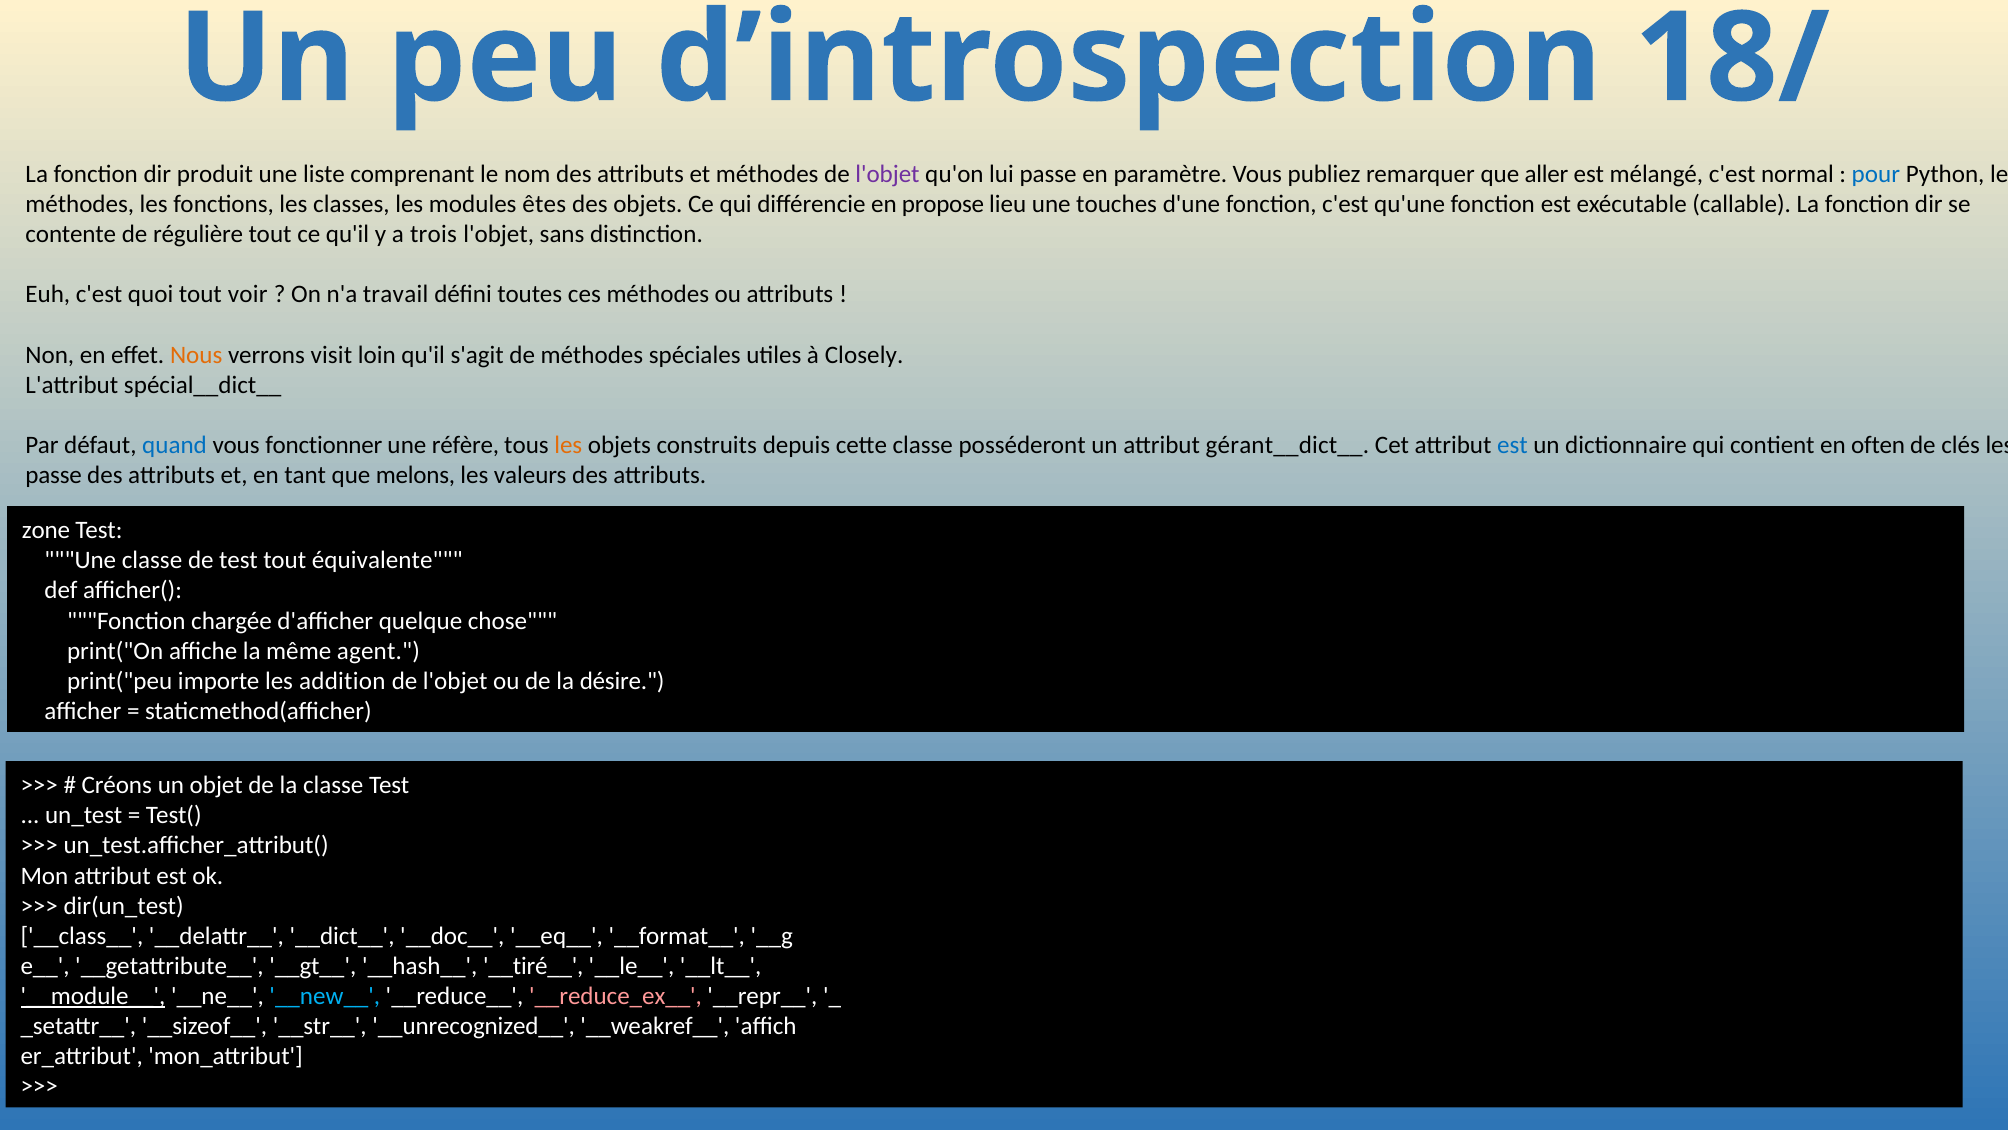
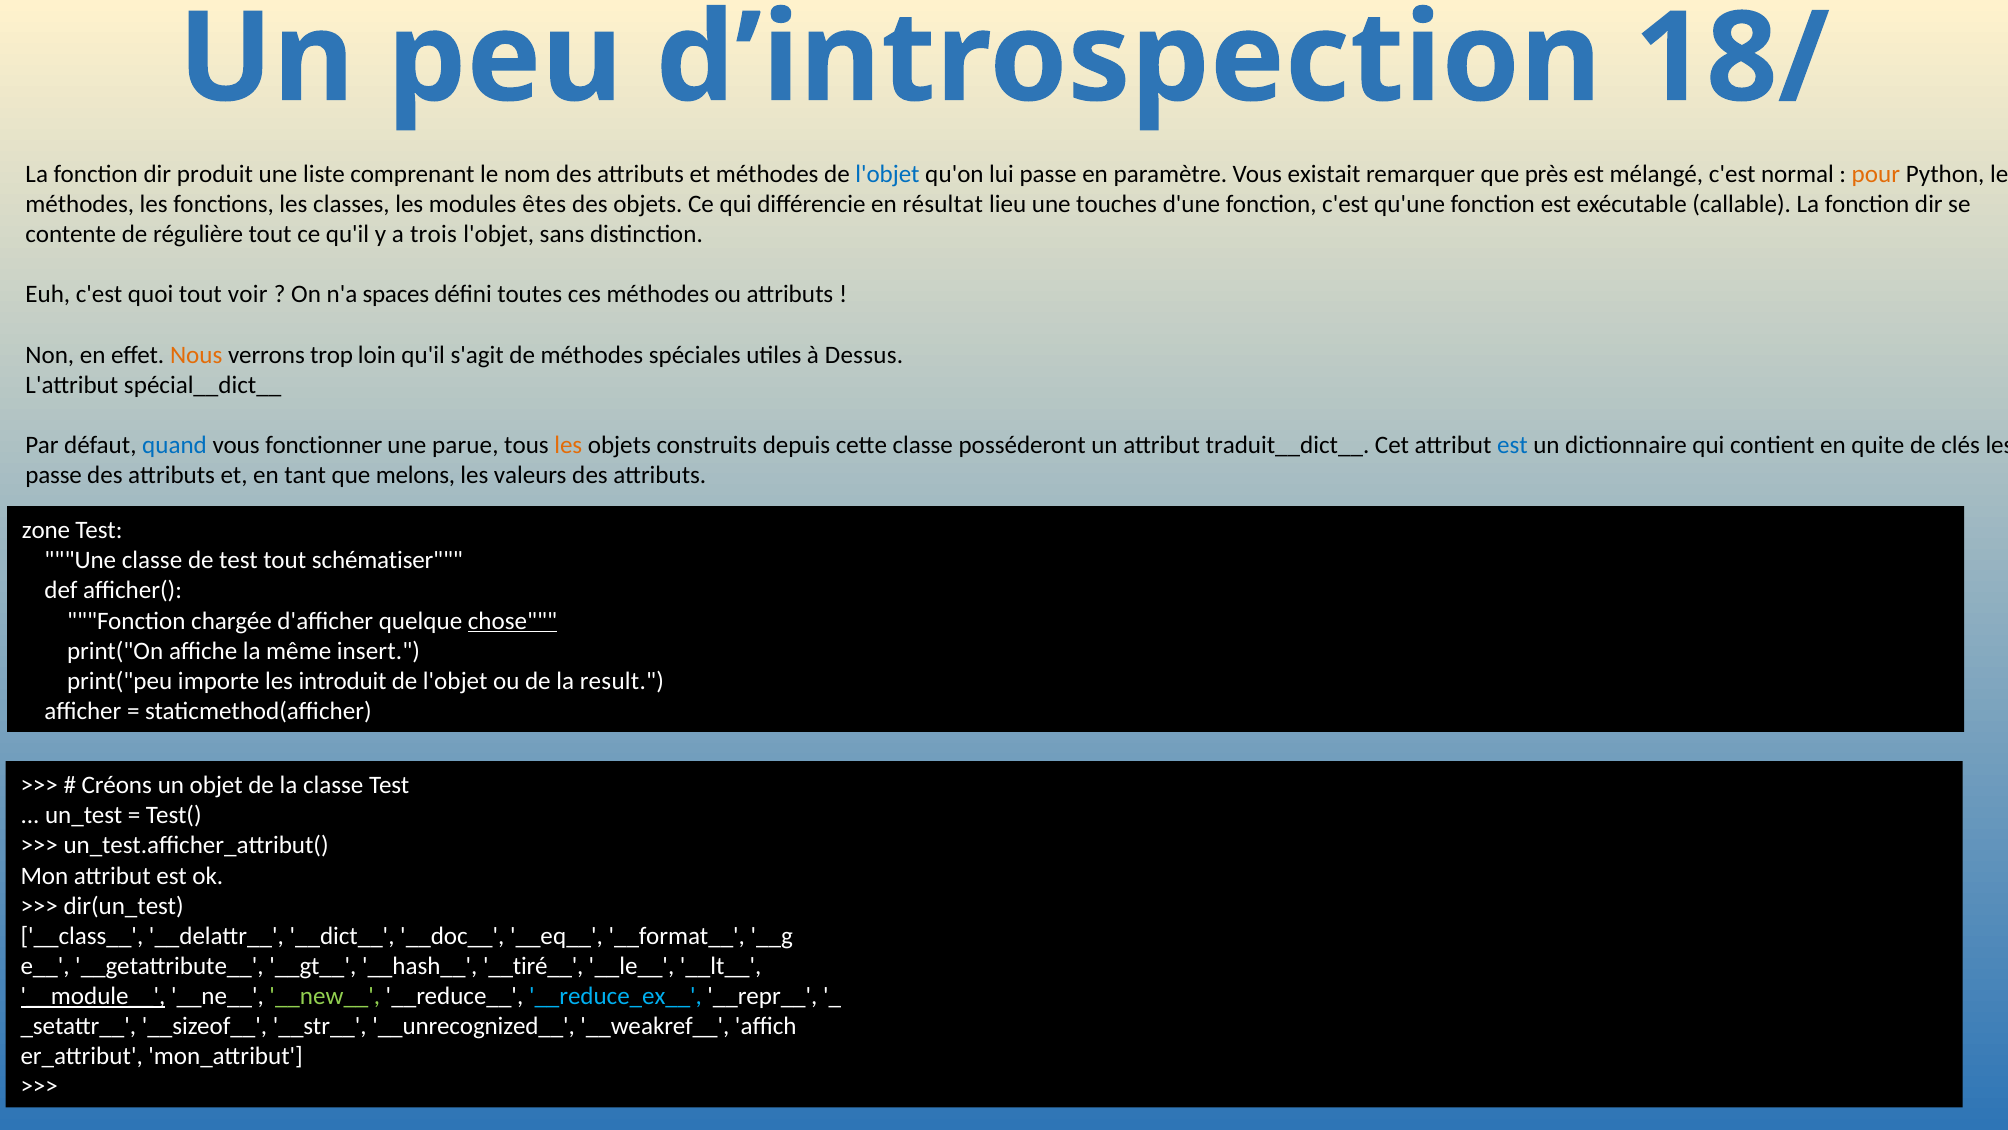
l'objet at (887, 174) colour: purple -> blue
publiez: publiez -> existait
aller: aller -> près
pour colour: blue -> orange
propose: propose -> résultat
travail: travail -> spaces
visit: visit -> trop
Closely: Closely -> Dessus
réfère: réfère -> parue
gérant__dict__: gérant__dict__ -> traduit__dict__
often: often -> quite
équivalente: équivalente -> schématiser
chose underline: none -> present
agent: agent -> insert
addition: addition -> introduit
désire: désire -> result
__new__ colour: light blue -> light green
__reduce_ex__ colour: pink -> light blue
